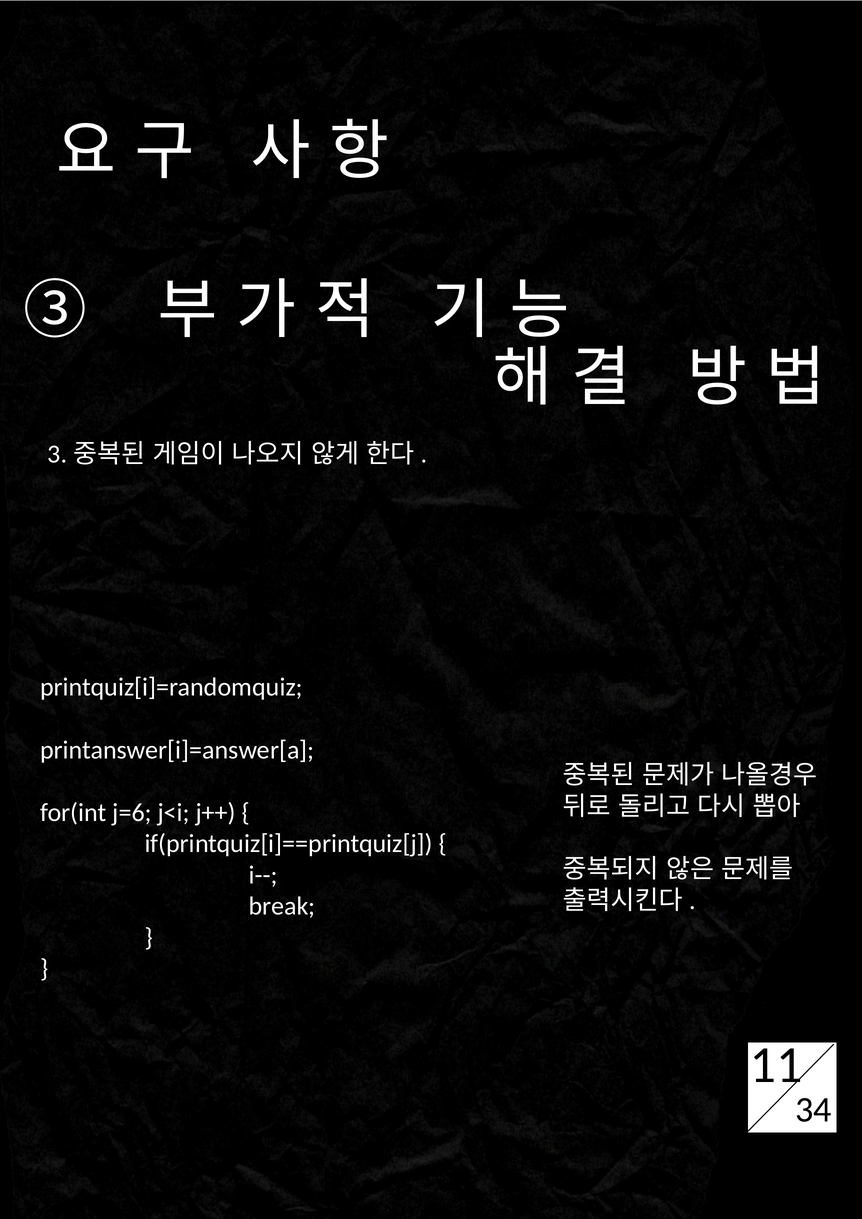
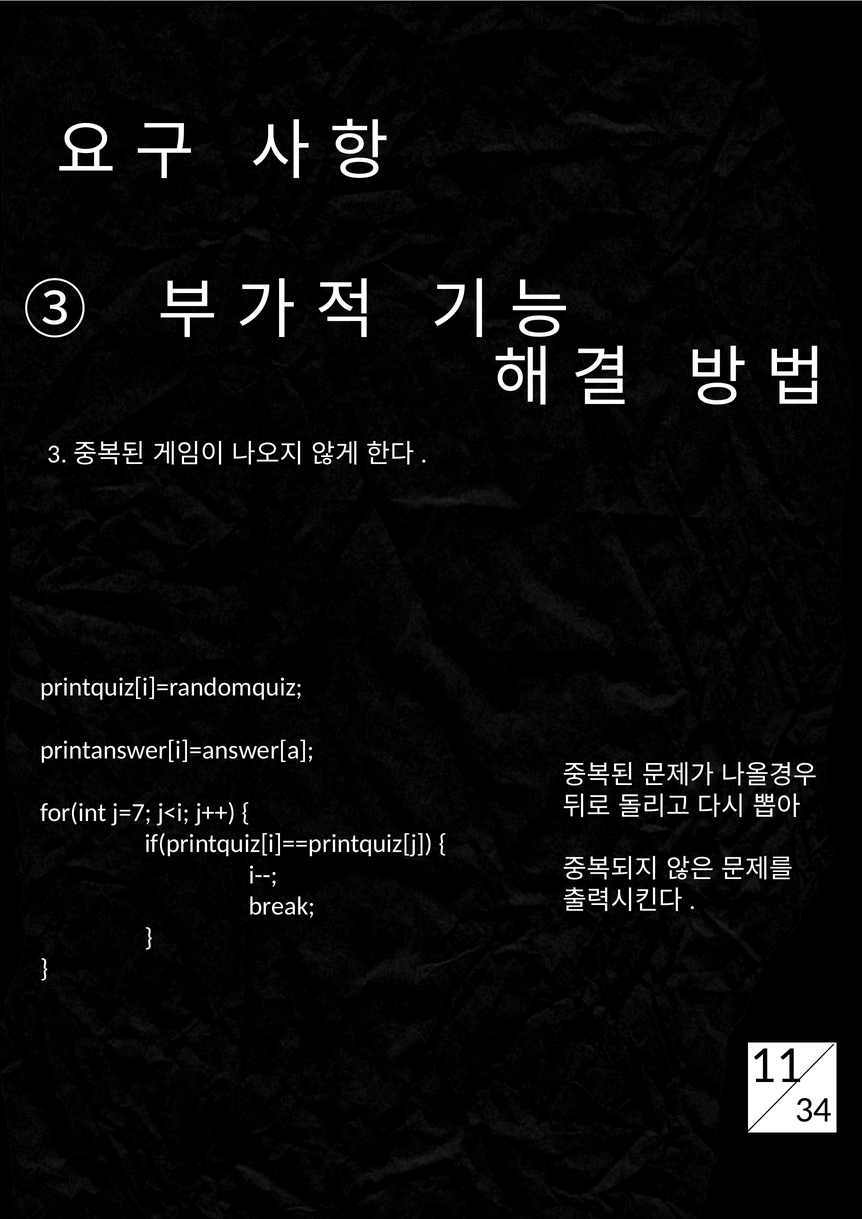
j=6: j=6 -> j=7
